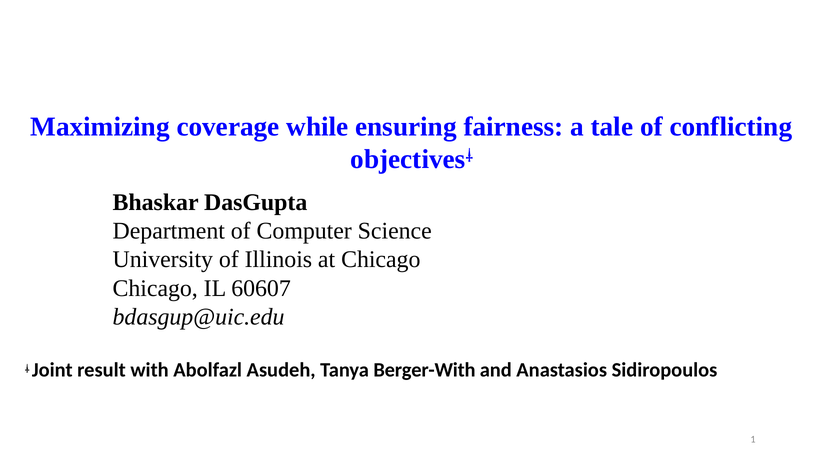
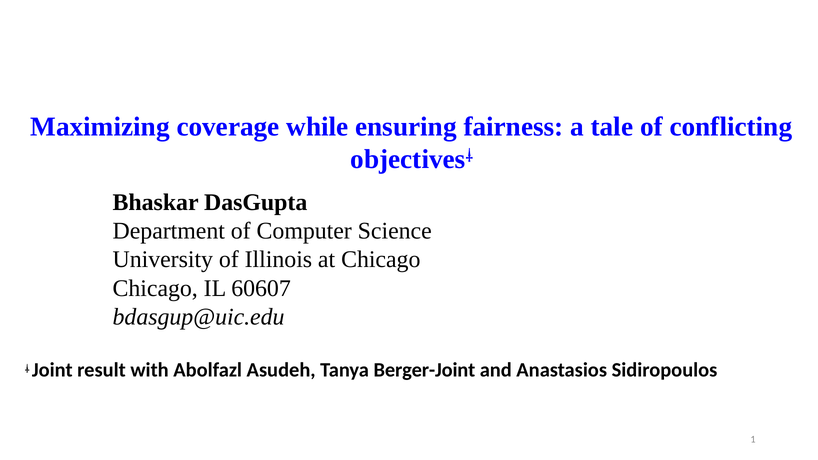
Berger-With: Berger-With -> Berger-Joint
